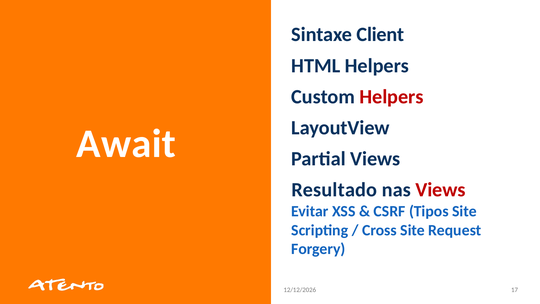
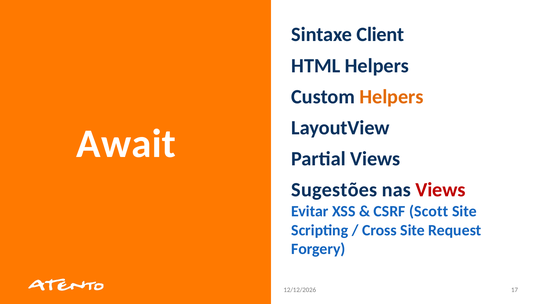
Helpers at (391, 97) colour: red -> orange
Resultado: Resultado -> Sugestões
Tipos: Tipos -> Scott
